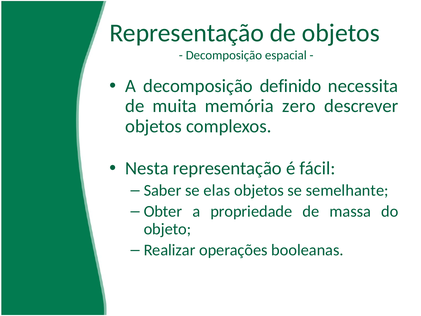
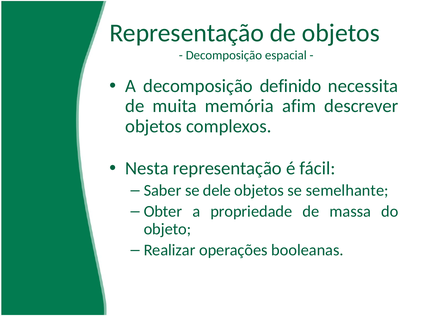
zero: zero -> afim
elas: elas -> dele
